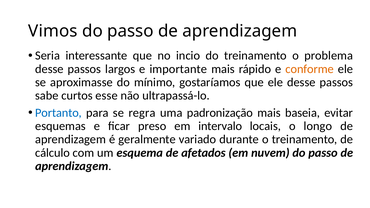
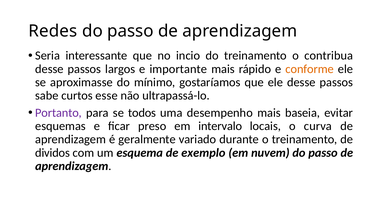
Vimos: Vimos -> Redes
problema: problema -> contribua
Portanto colour: blue -> purple
regra: regra -> todos
padronização: padronização -> desempenho
longo: longo -> curva
cálculo: cálculo -> dividos
afetados: afetados -> exemplo
